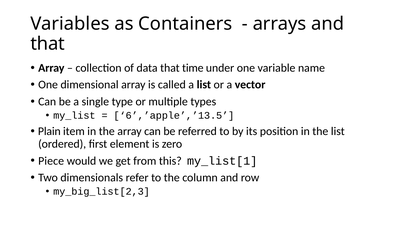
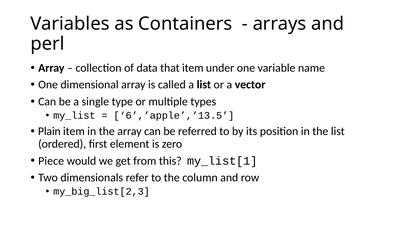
that at (48, 44): that -> perl
that time: time -> item
